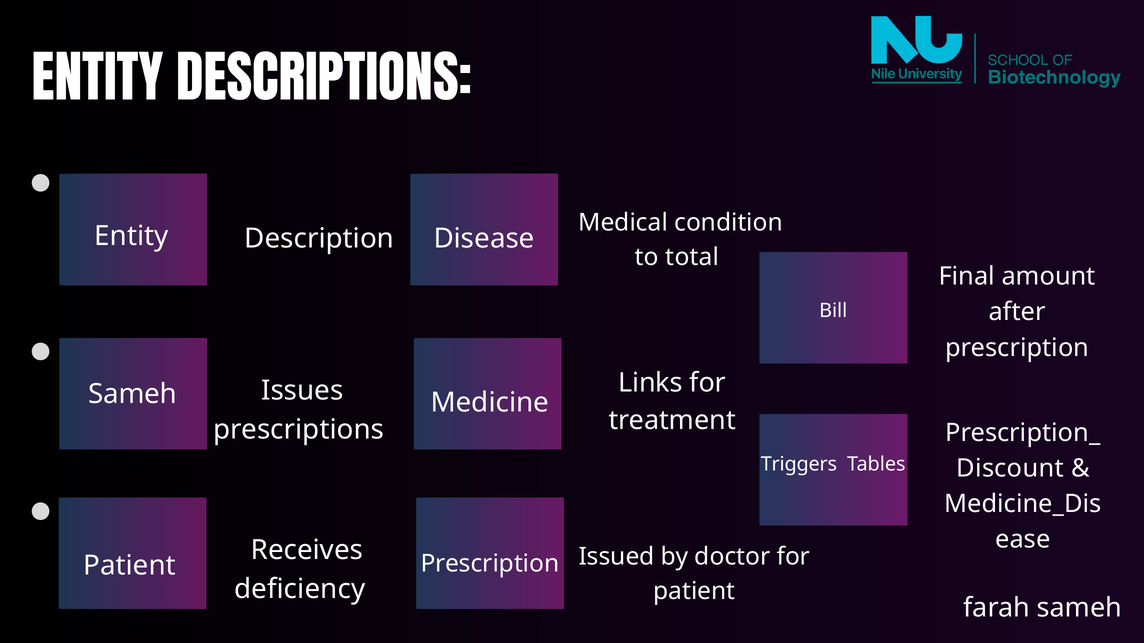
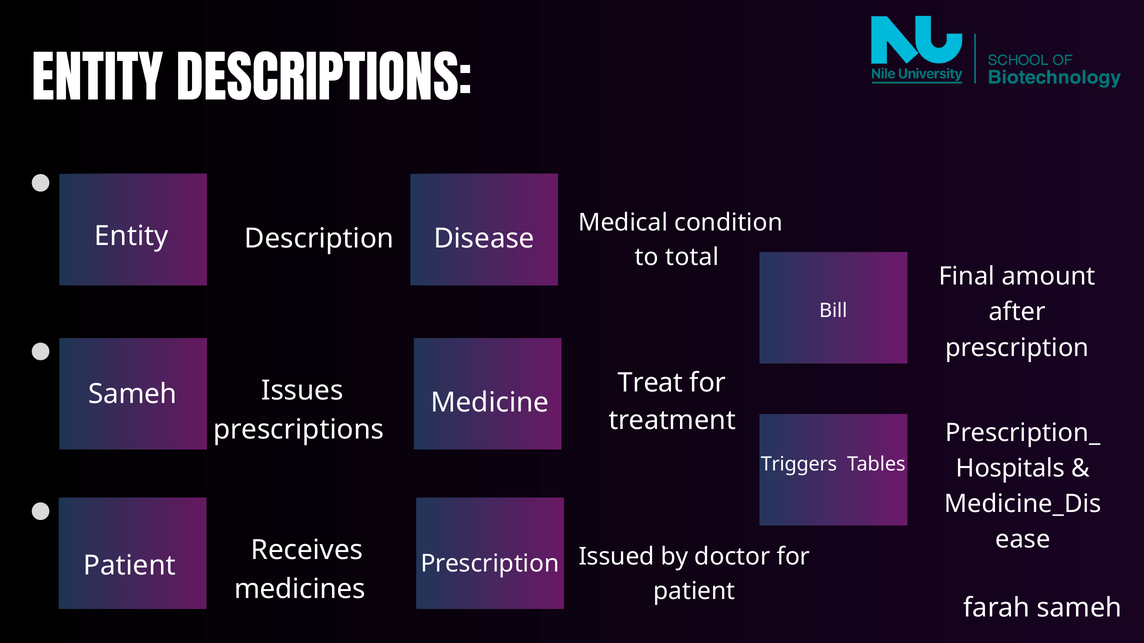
Links: Links -> Treat
Discount: Discount -> Hospitals
deficiency: deficiency -> medicines
